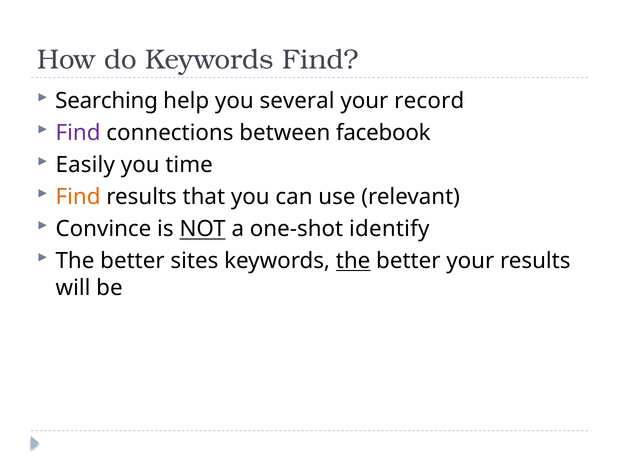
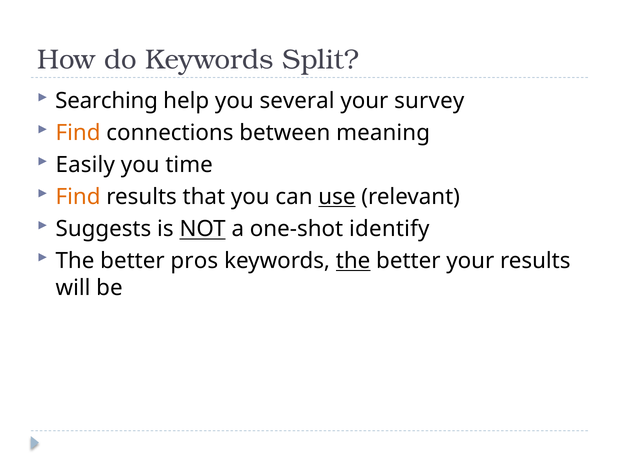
Keywords Find: Find -> Split
record: record -> survey
Find at (78, 133) colour: purple -> orange
facebook: facebook -> meaning
use underline: none -> present
Convince: Convince -> Suggests
sites: sites -> pros
